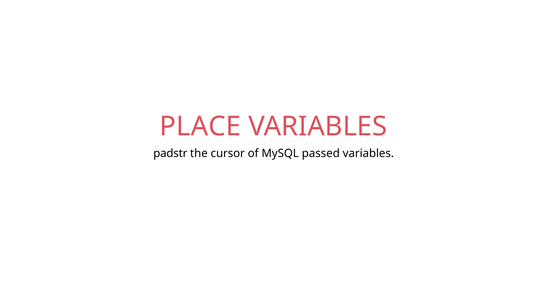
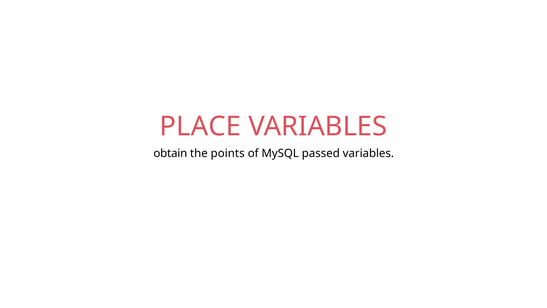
padstr: padstr -> obtain
cursor: cursor -> points
